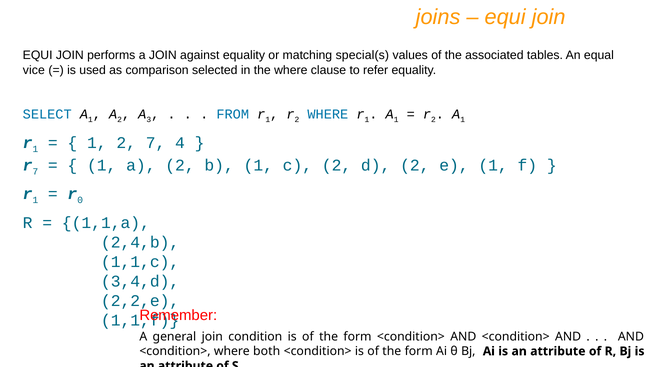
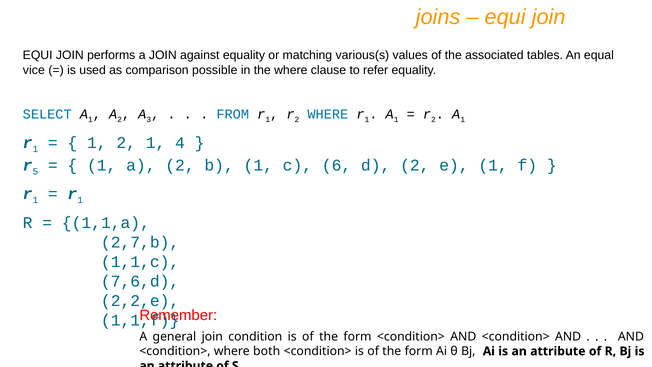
special(s: special(s -> various(s
selected: selected -> possible
2 7: 7 -> 1
r 7: 7 -> 5
c 2: 2 -> 6
0 at (80, 200): 0 -> 1
2,4,b: 2,4,b -> 2,7,b
3,4,d: 3,4,d -> 7,6,d
